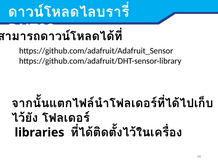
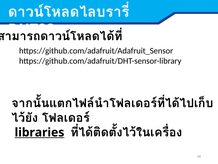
libraries underline: none -> present
